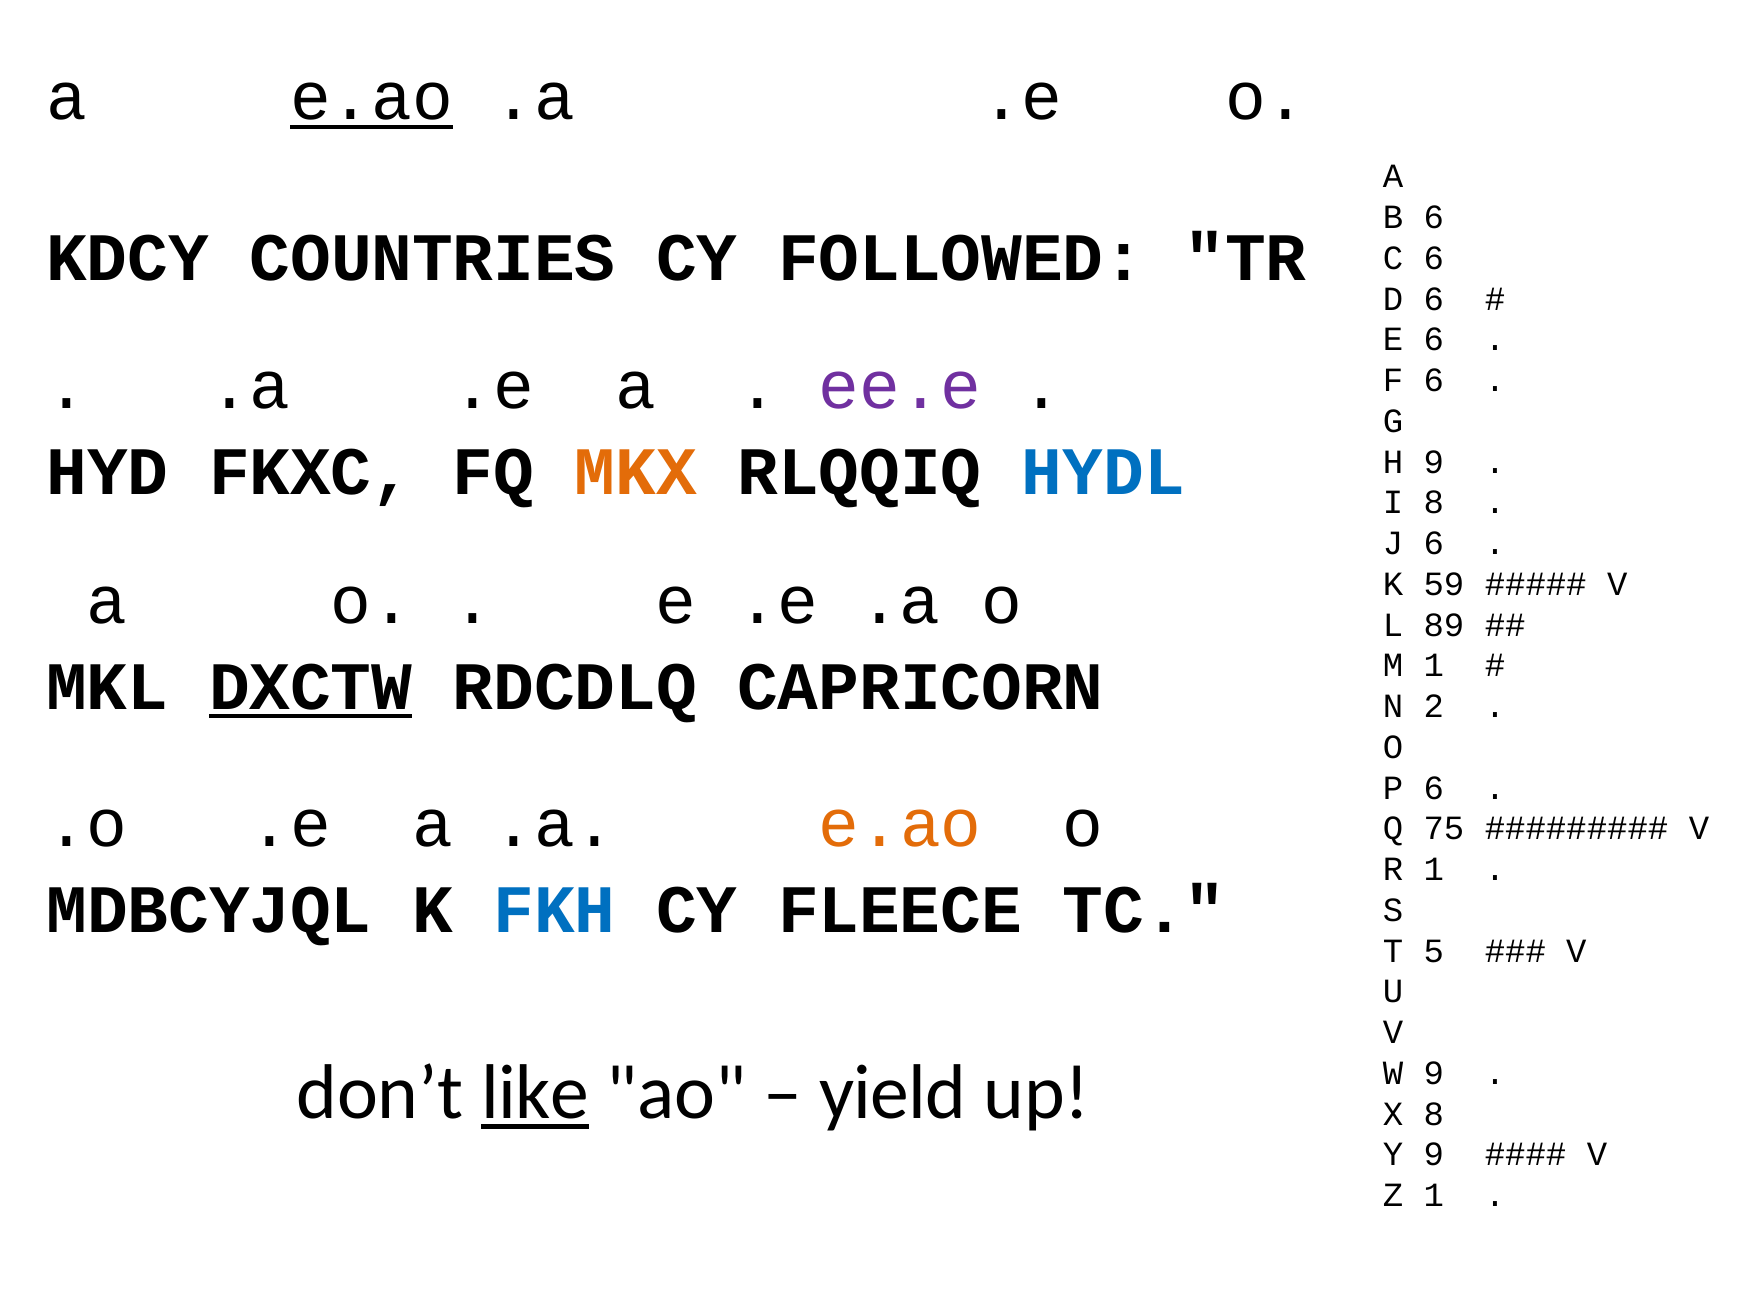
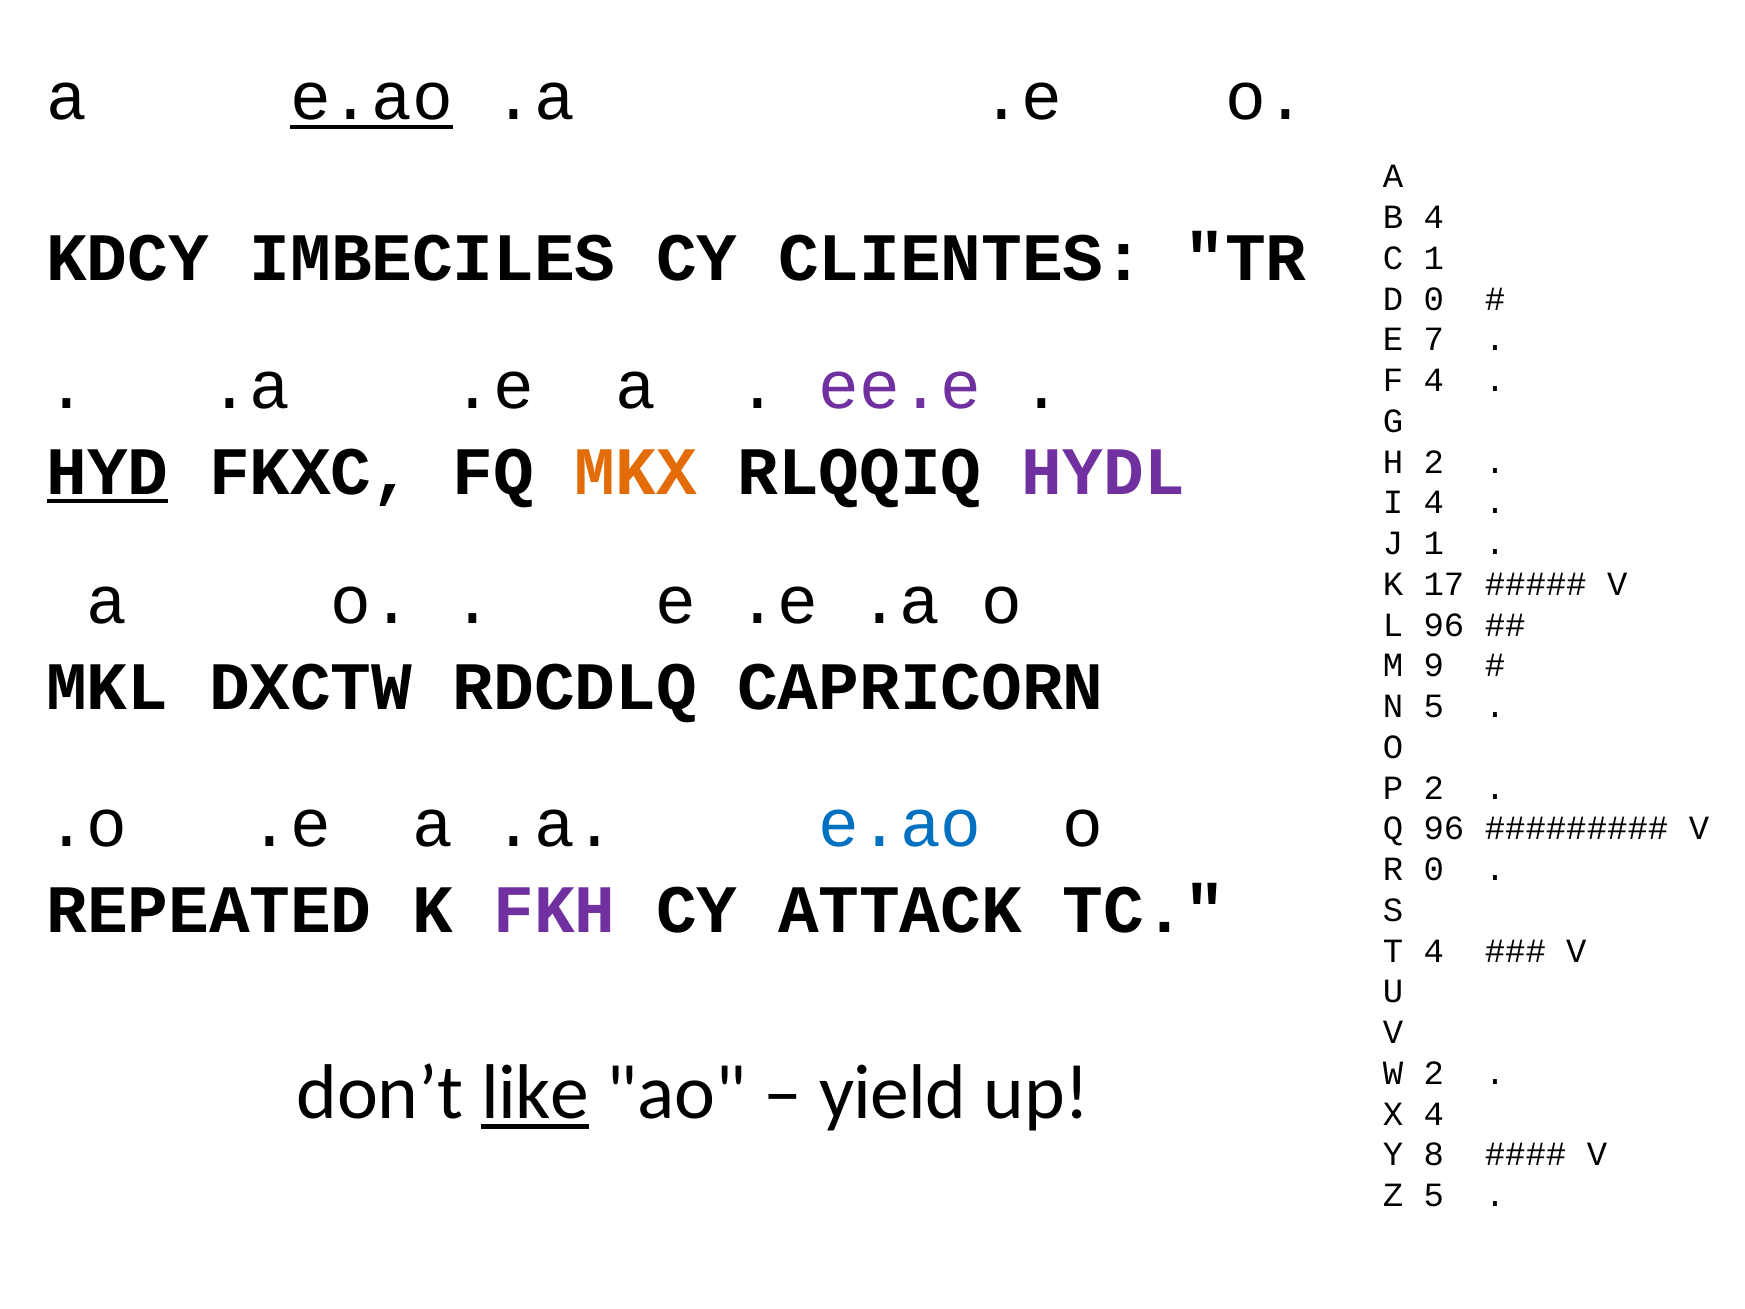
B 6: 6 -> 4
COUNTRIES: COUNTRIES -> IMBECILES
FOLLOWED: FOLLOWED -> CLIENTES
C 6: 6 -> 1
D 6: 6 -> 0
E 6: 6 -> 7
F 6: 6 -> 4
HYD underline: none -> present
HYDL colour: blue -> purple
H 9: 9 -> 2
I 8: 8 -> 4
J 6: 6 -> 1
59: 59 -> 17
L 89: 89 -> 96
M 1: 1 -> 9
DXCTW underline: present -> none
N 2: 2 -> 5
P 6: 6 -> 2
e.ao at (900, 824) colour: orange -> blue
Q 75: 75 -> 96
R 1: 1 -> 0
MDBCYJQL: MDBCYJQL -> REPEATED
FKH colour: blue -> purple
FLEECE: FLEECE -> ATTACK
T 5: 5 -> 4
W 9: 9 -> 2
X 8: 8 -> 4
Y 9: 9 -> 8
Z 1: 1 -> 5
